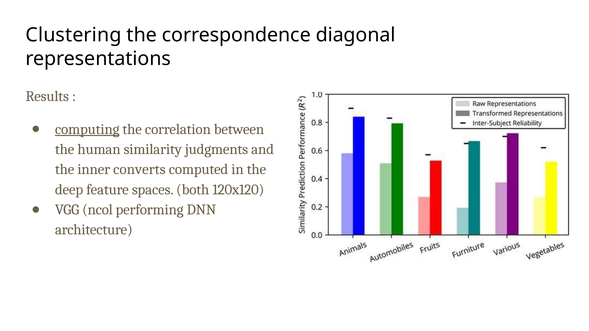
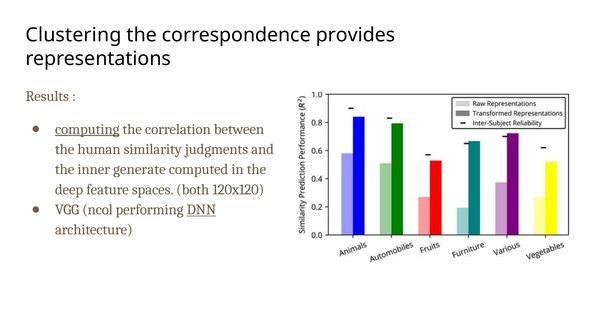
diagonal: diagonal -> provides
converts: converts -> generate
DNN underline: none -> present
